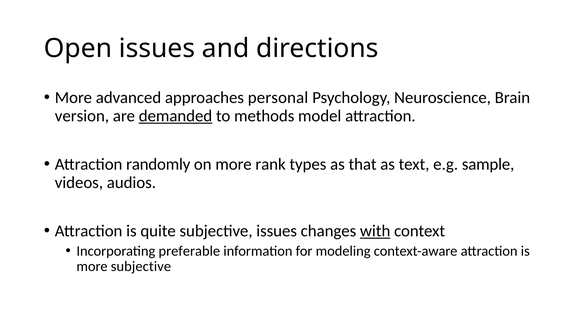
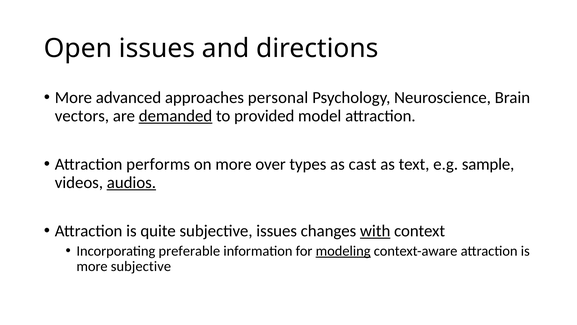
version: version -> vectors
methods: methods -> provided
randomly: randomly -> performs
rank: rank -> over
that: that -> cast
audios underline: none -> present
modeling underline: none -> present
